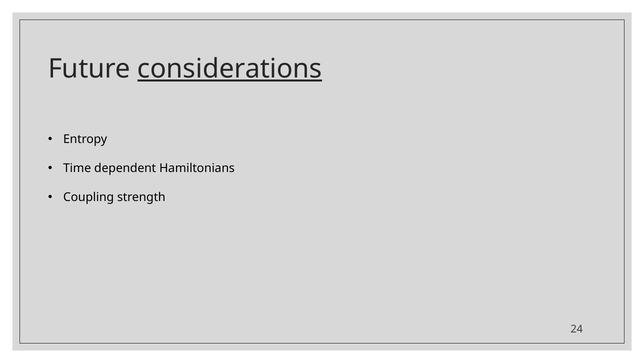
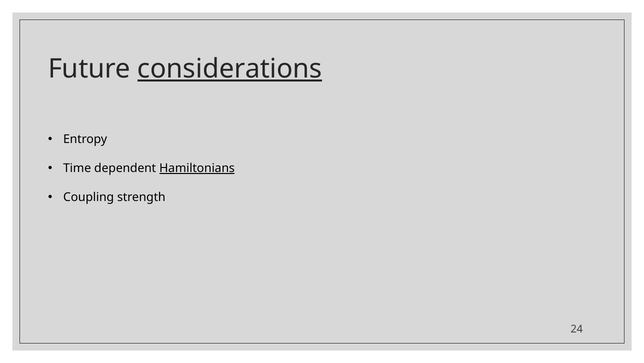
Hamiltonians underline: none -> present
